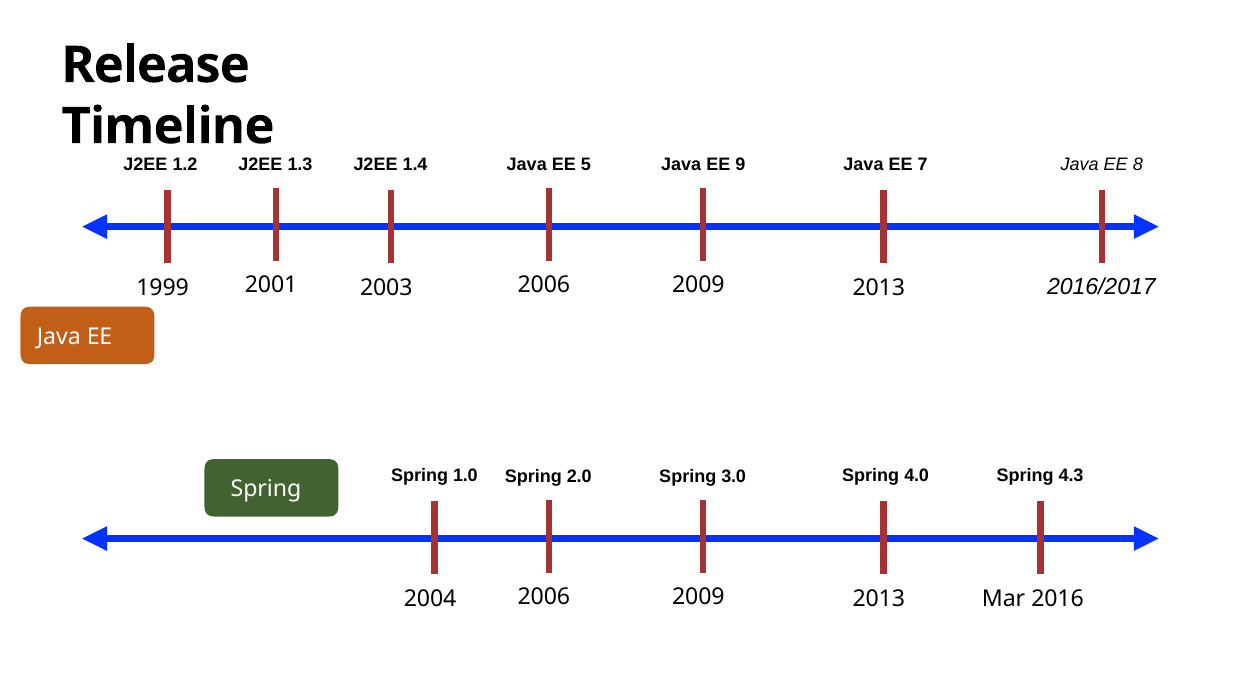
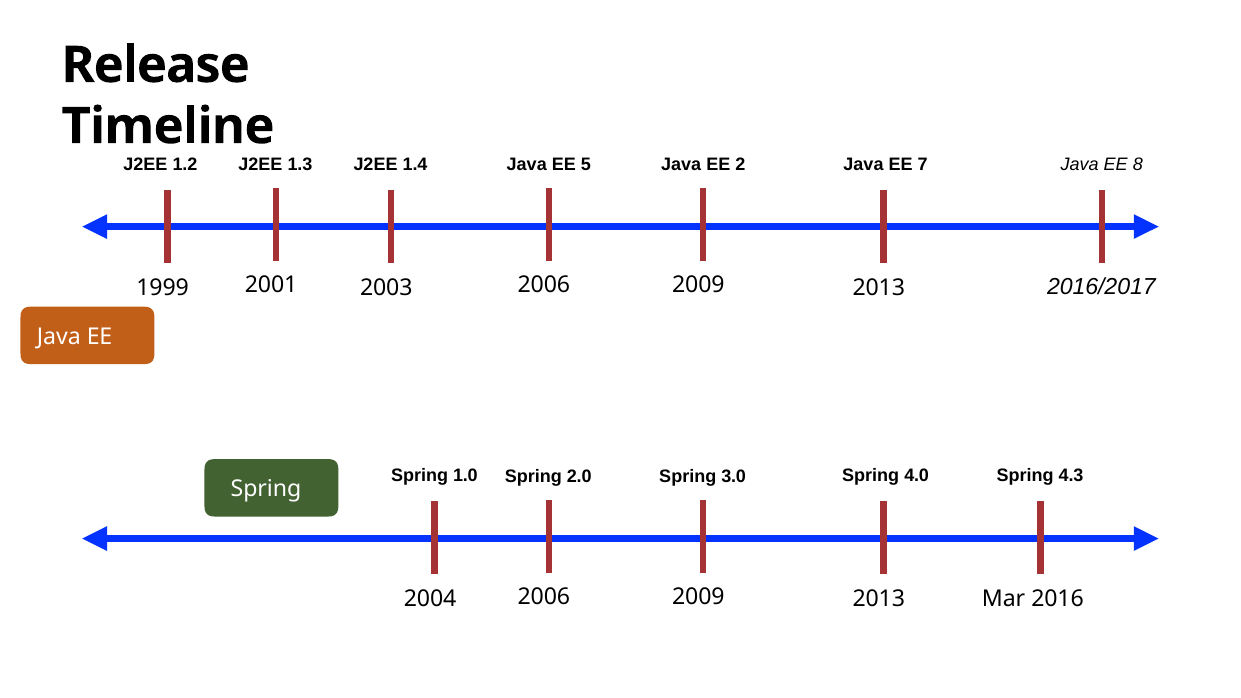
9: 9 -> 2
